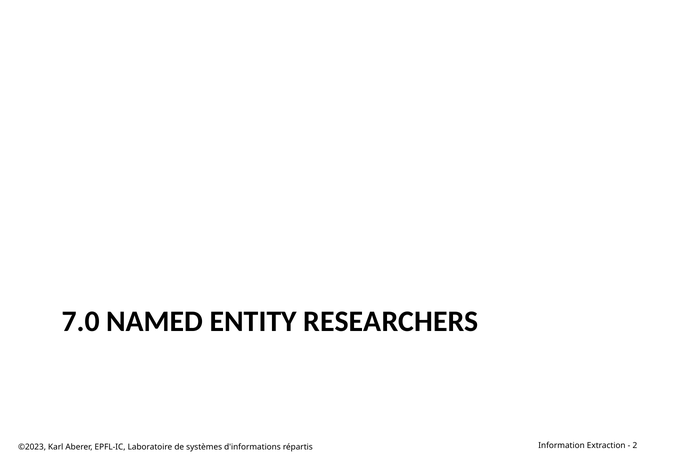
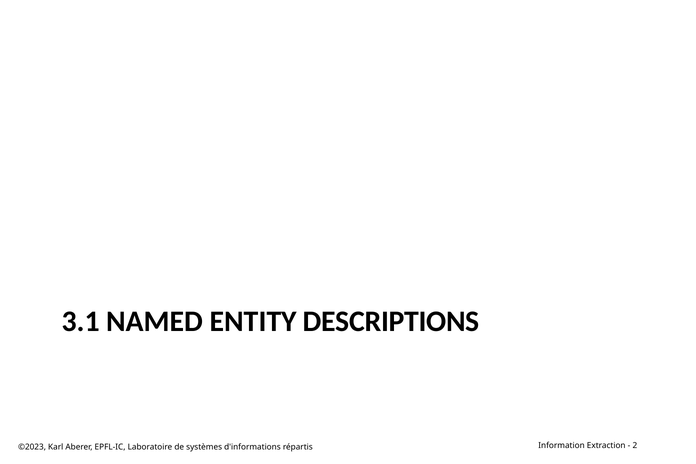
7.0: 7.0 -> 3.1
RESEARCHERS: RESEARCHERS -> DESCRIPTIONS
